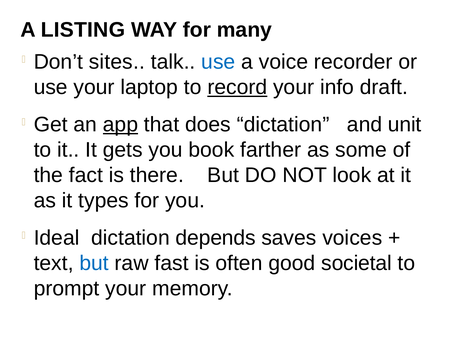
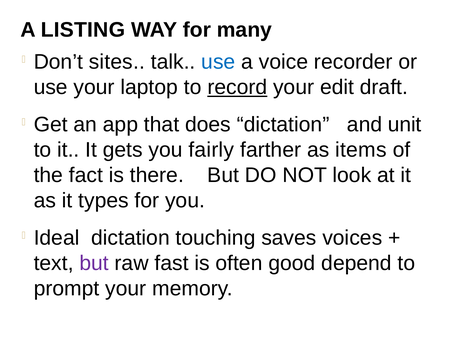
info: info -> edit
app underline: present -> none
book: book -> fairly
some: some -> items
depends: depends -> touching
but at (94, 263) colour: blue -> purple
societal: societal -> depend
